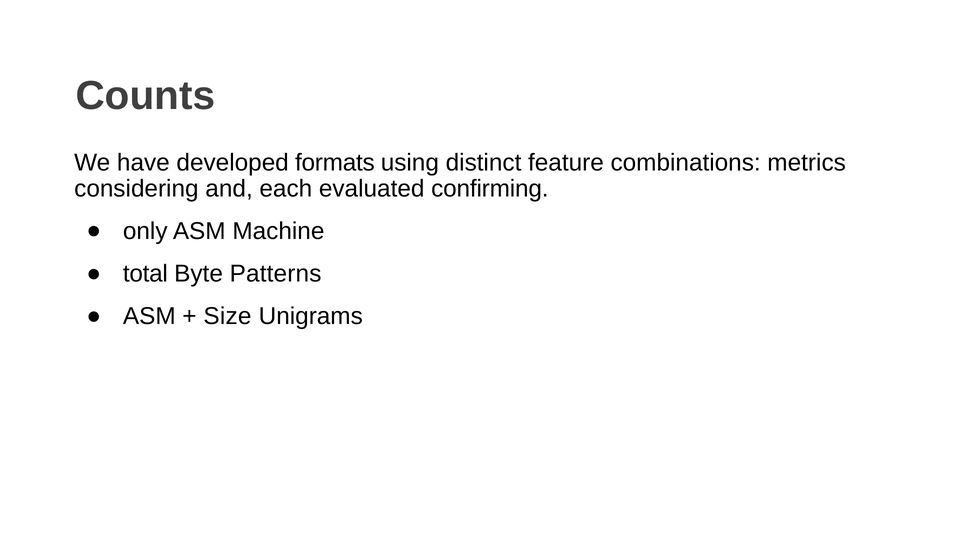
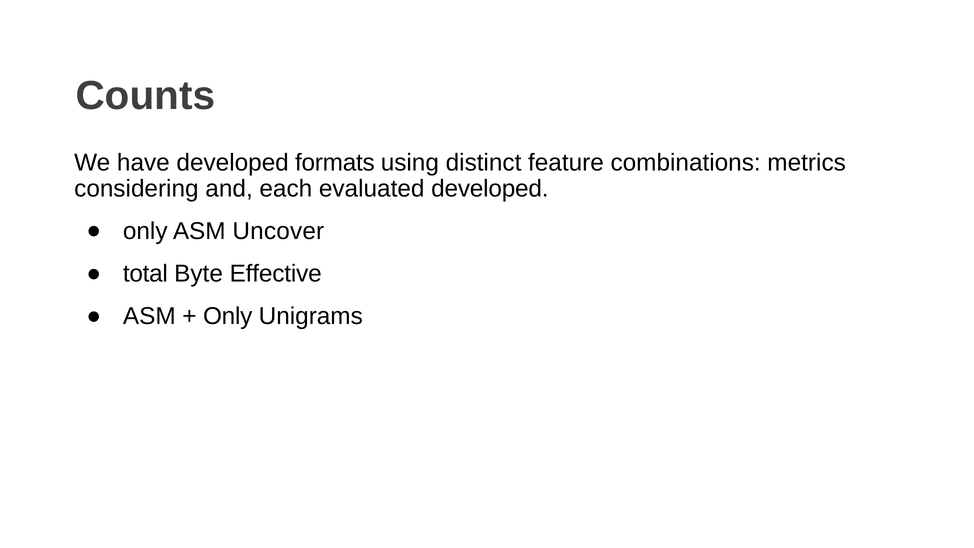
evaluated confirming: confirming -> developed
Machine: Machine -> Uncover
Patterns: Patterns -> Effective
Size at (227, 316): Size -> Only
